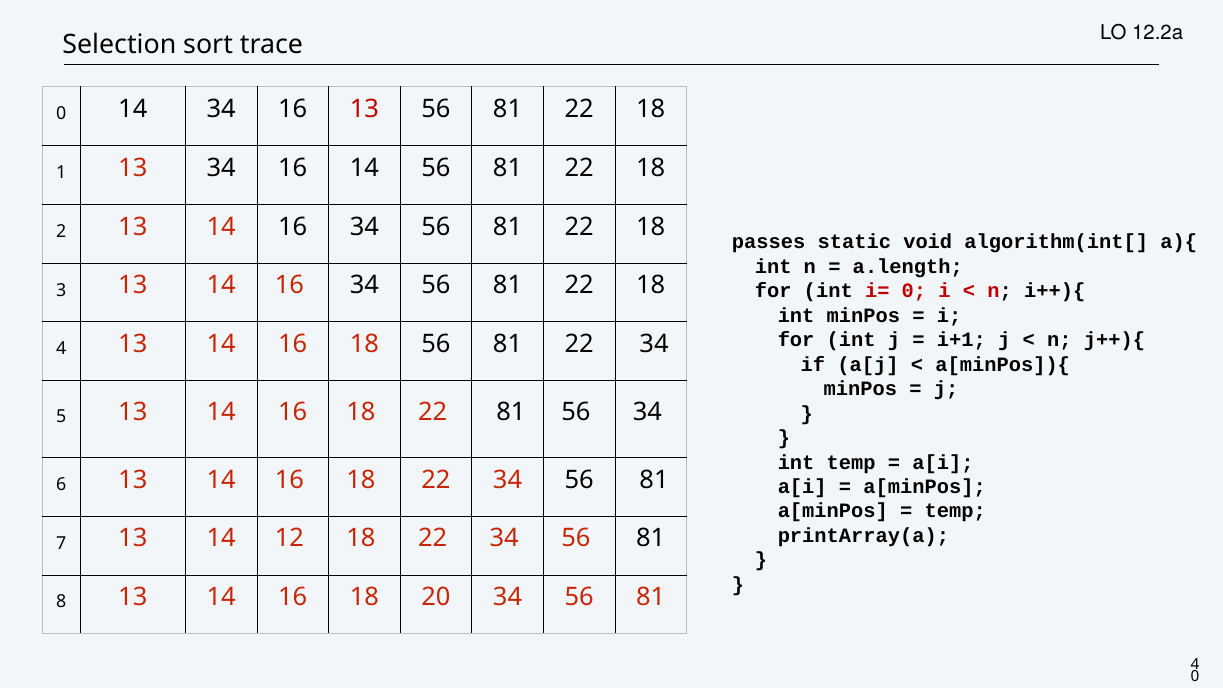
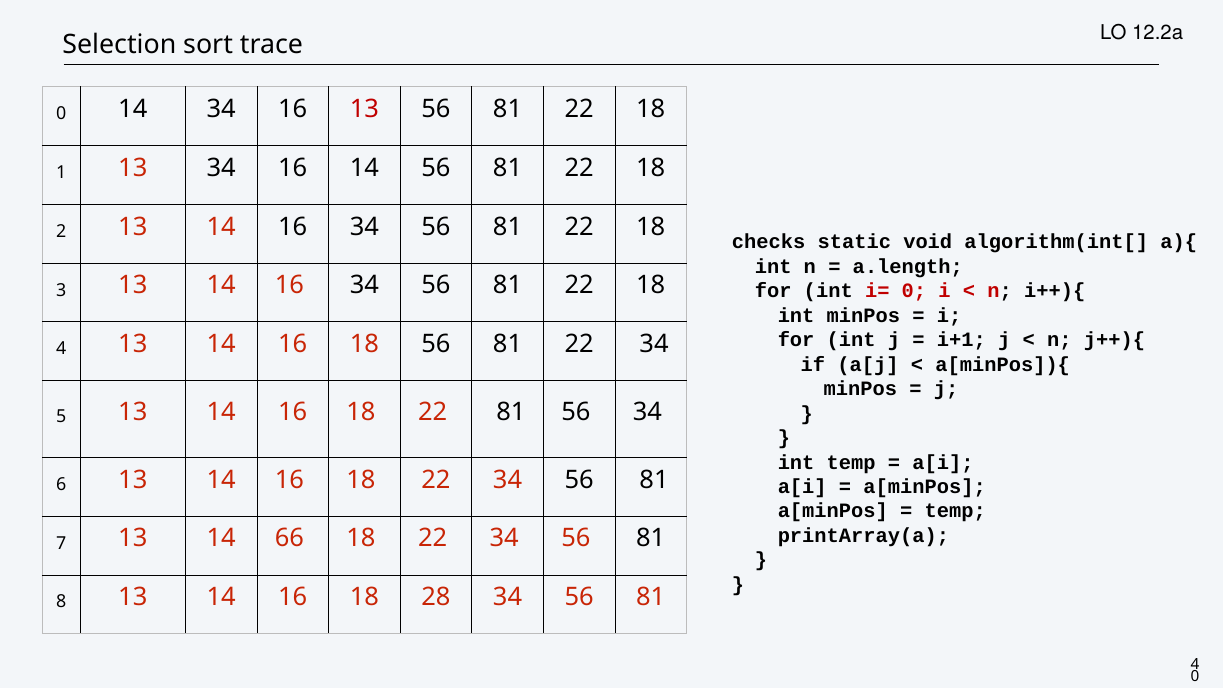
passes: passes -> checks
12: 12 -> 66
20: 20 -> 28
